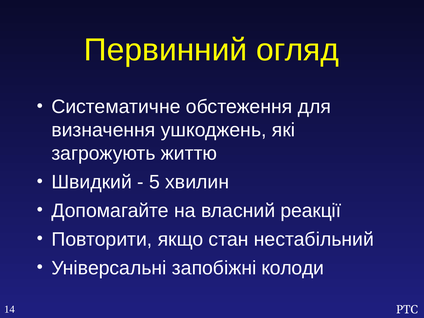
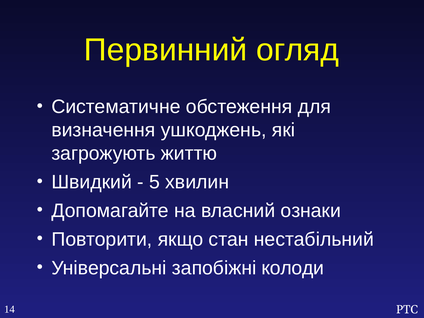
реакції: реакції -> ознаки
